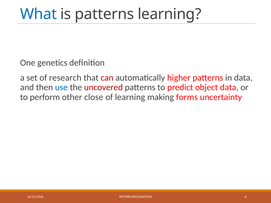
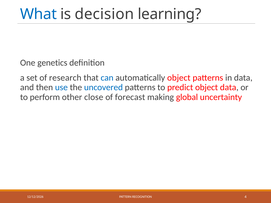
is patterns: patterns -> decision
can colour: red -> blue
automatically higher: higher -> object
uncovered colour: red -> blue
of learning: learning -> forecast
forms: forms -> global
